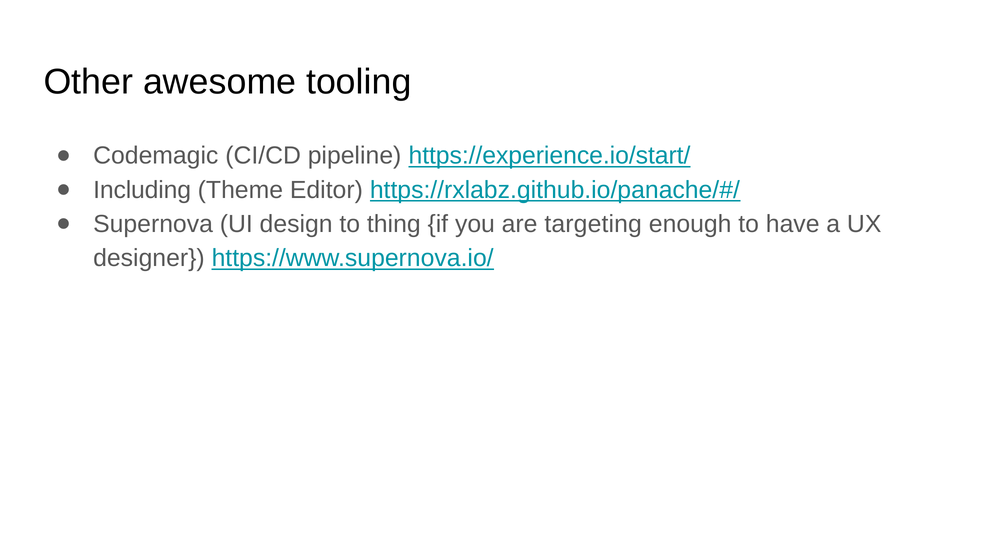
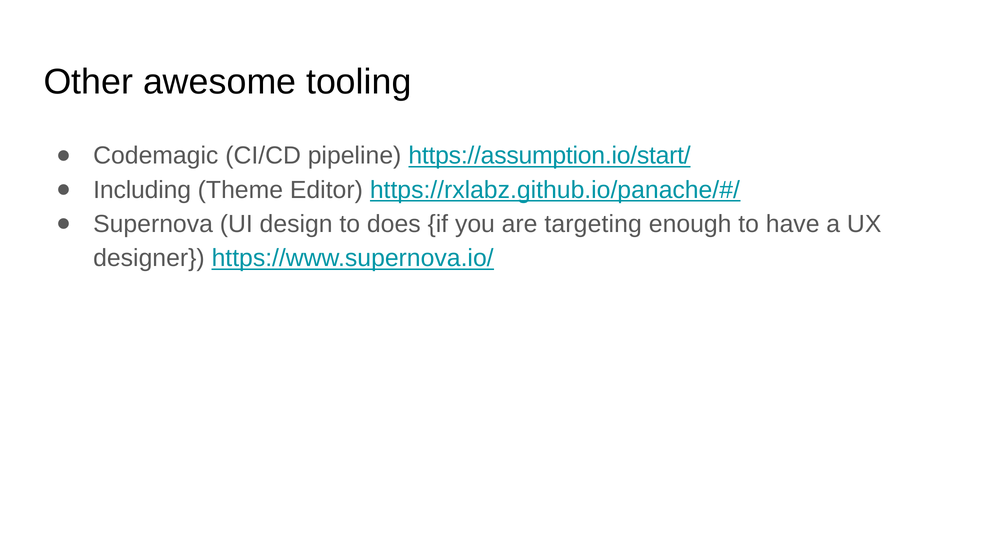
https://experience.io/start/: https://experience.io/start/ -> https://assumption.io/start/
thing: thing -> does
